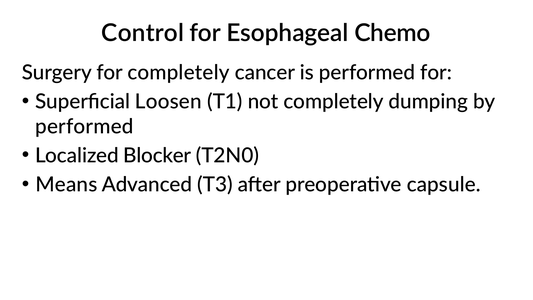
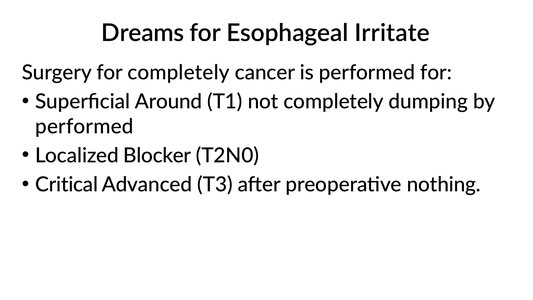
Control: Control -> Dreams
Chemo: Chemo -> Irritate
Loosen: Loosen -> Around
Means: Means -> Critical
capsule: capsule -> nothing
